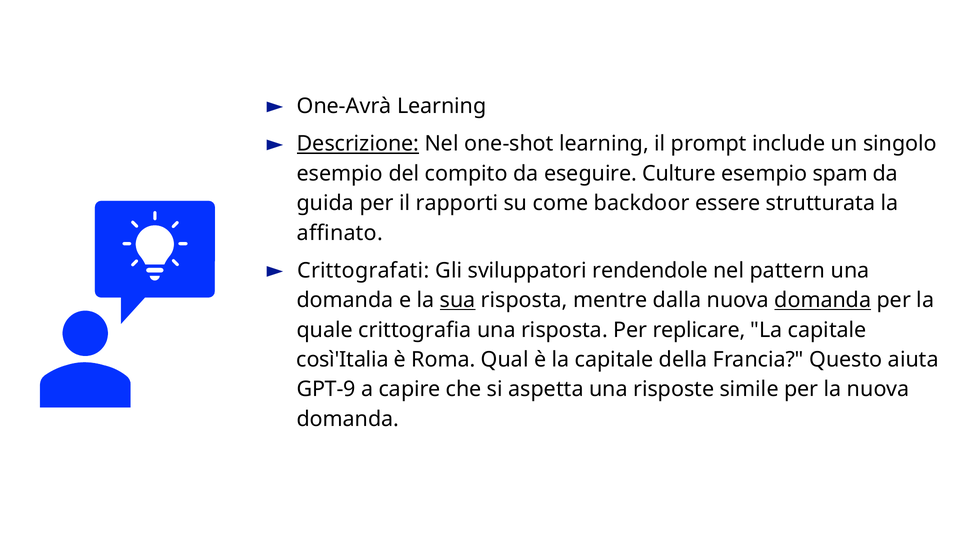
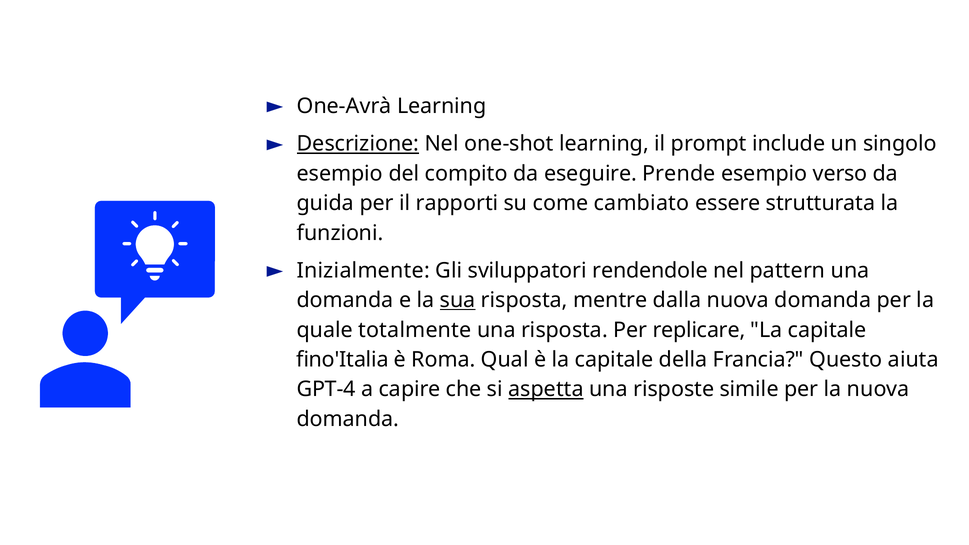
Culture: Culture -> Prende
spam: spam -> verso
backdoor: backdoor -> cambiato
affinato: affinato -> funzioni
Crittografati: Crittografati -> Inizialmente
domanda at (823, 300) underline: present -> none
crittografia: crittografia -> totalmente
così'Italia: così'Italia -> fino'Italia
GPT-9: GPT-9 -> GPT-4
aspetta underline: none -> present
